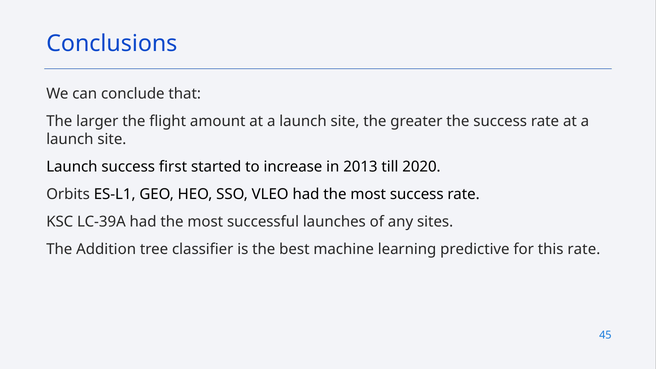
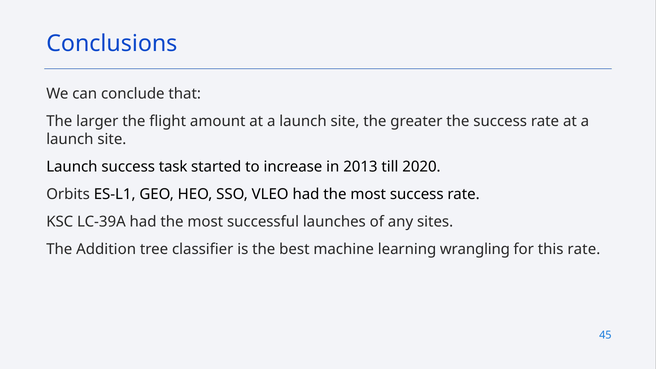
first: first -> task
predictive: predictive -> wrangling
